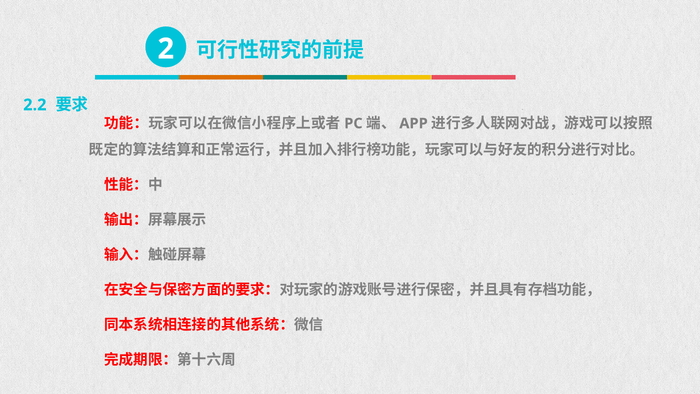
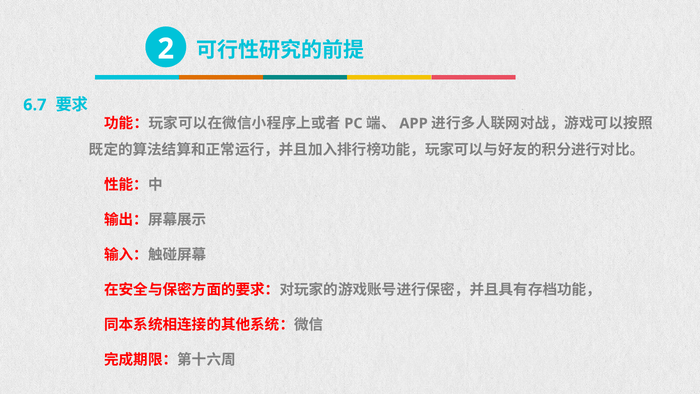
2.2: 2.2 -> 6.7
